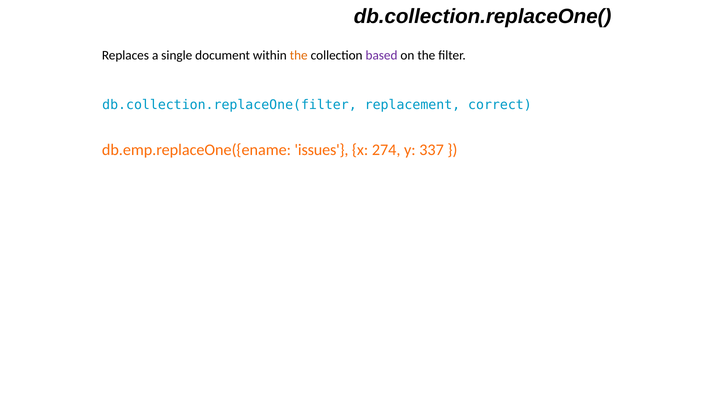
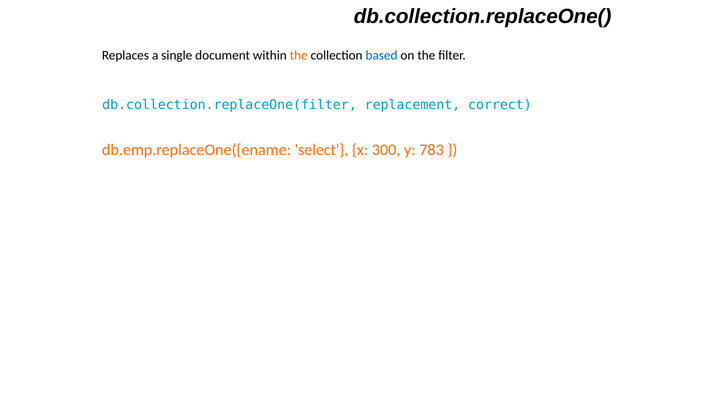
based colour: purple -> blue
issues: issues -> select
274: 274 -> 300
337: 337 -> 783
